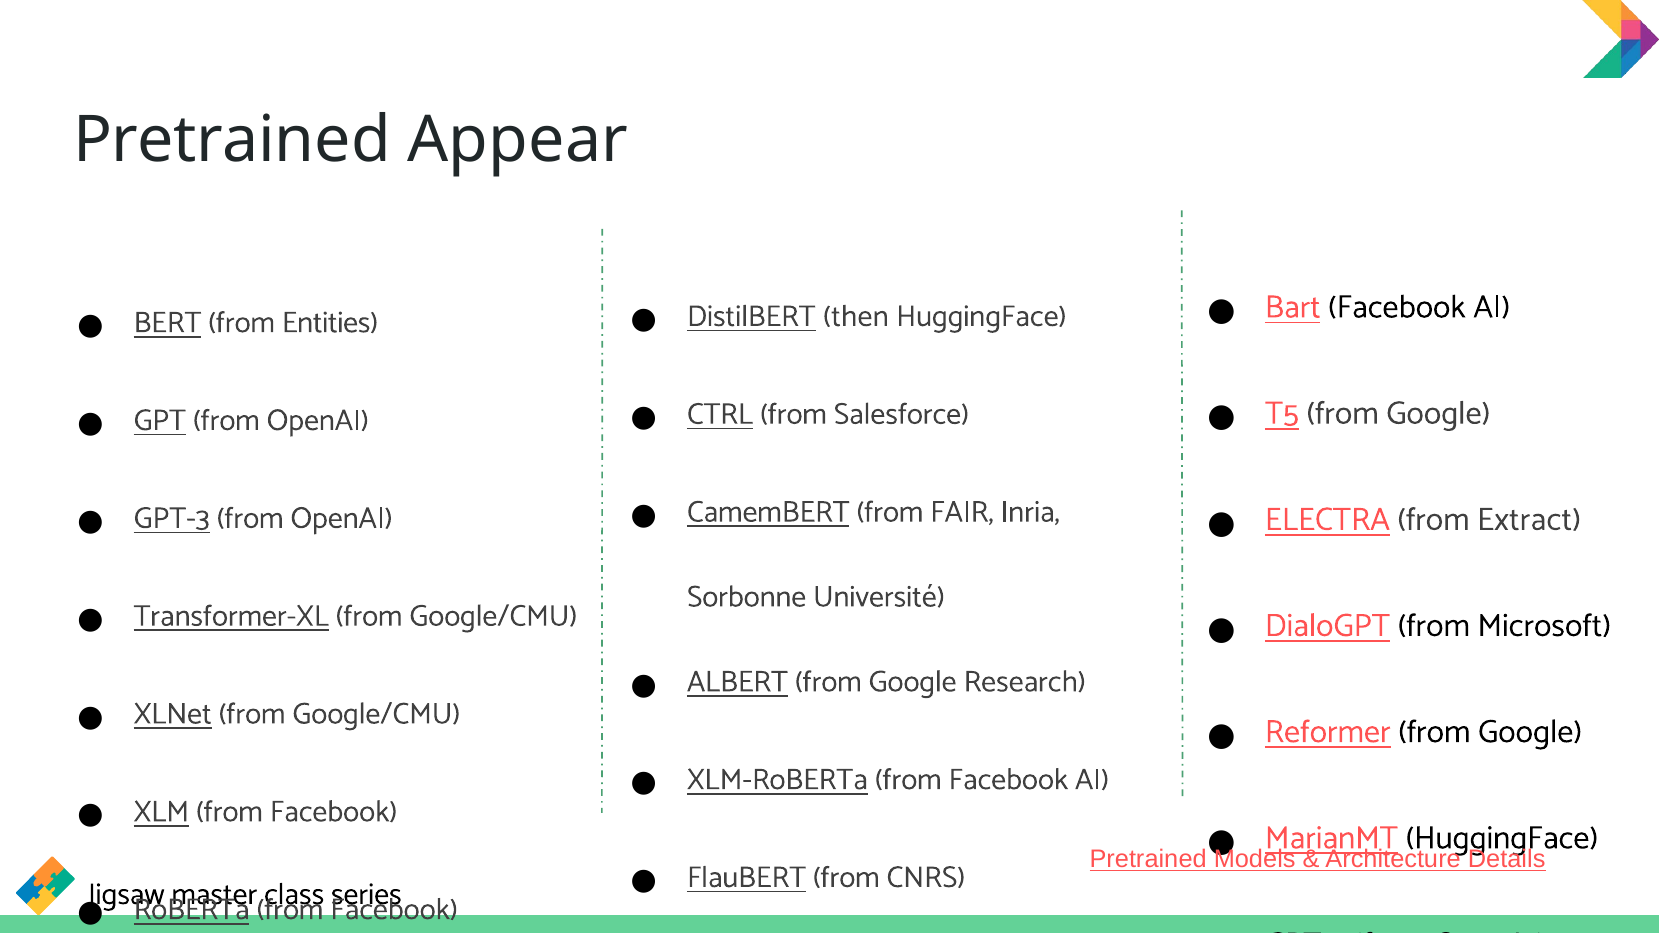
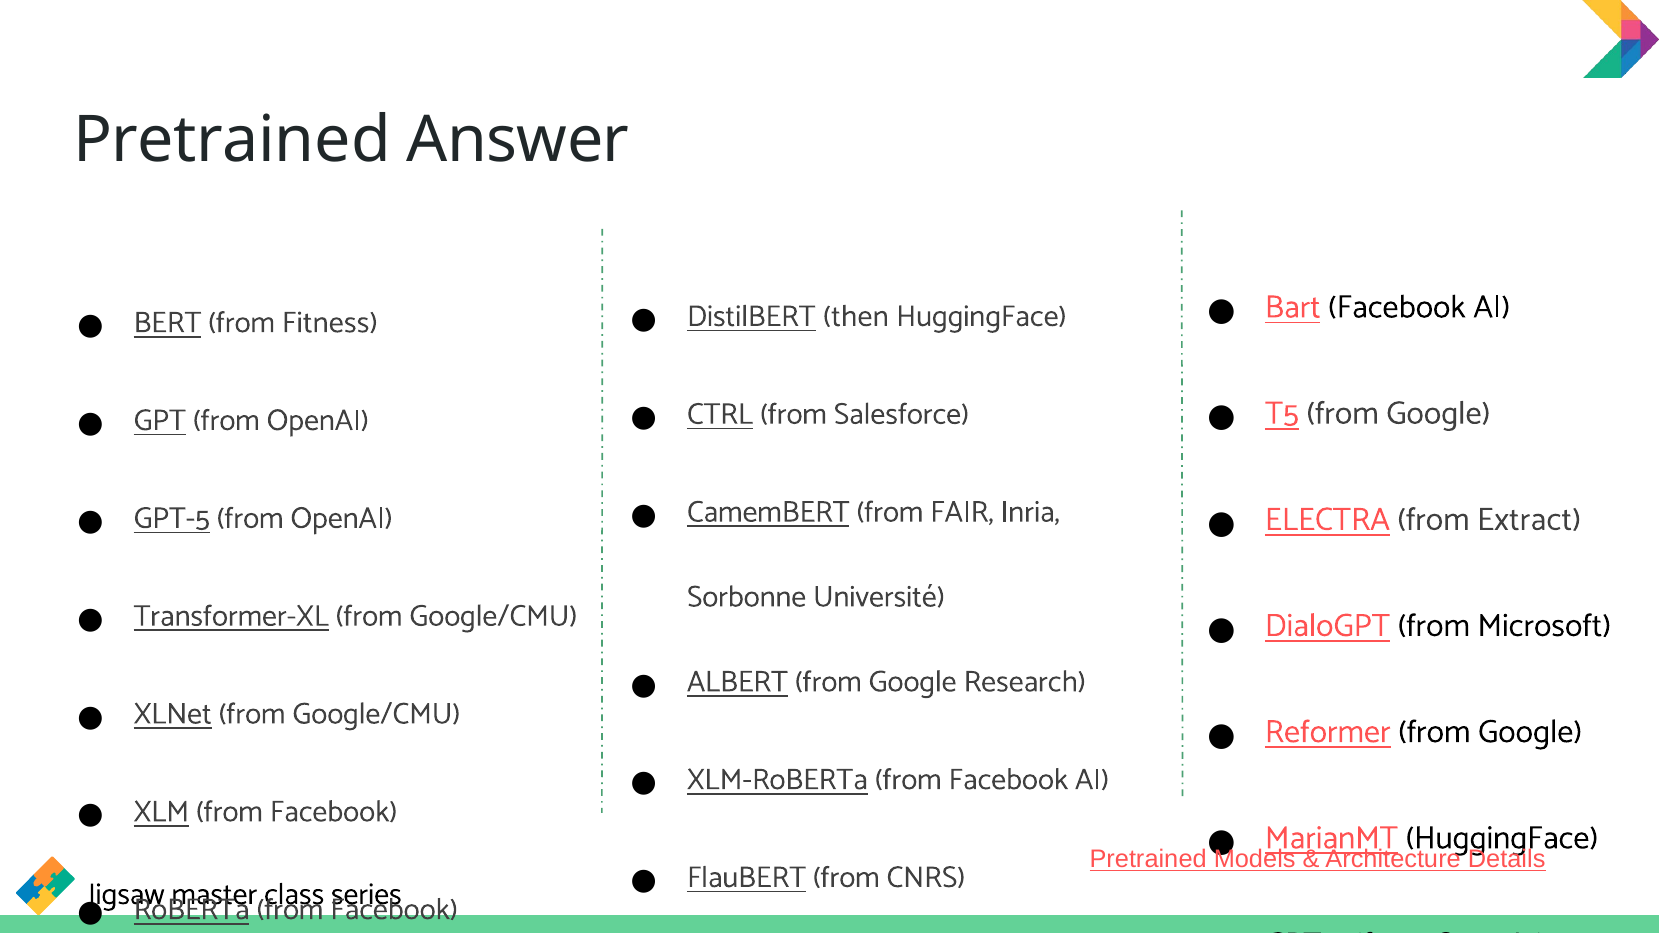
Appear: Appear -> Answer
Entities: Entities -> Fitness
GPT-3 at (172, 518): GPT-3 -> GPT-5
